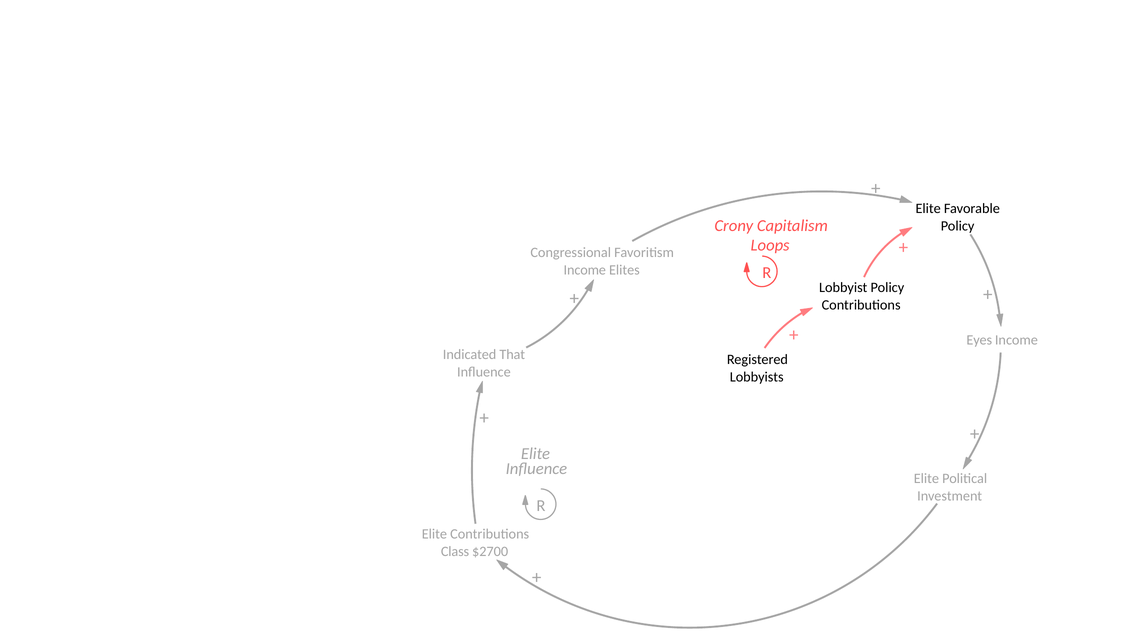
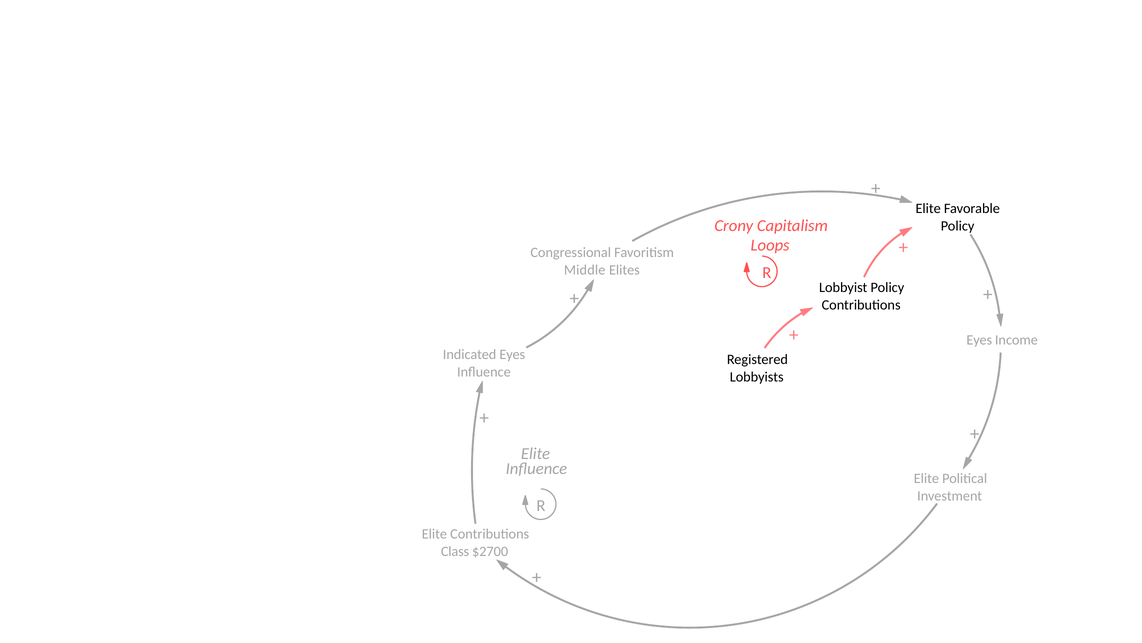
Income at (585, 270): Income -> Middle
Indicated That: That -> Eyes
